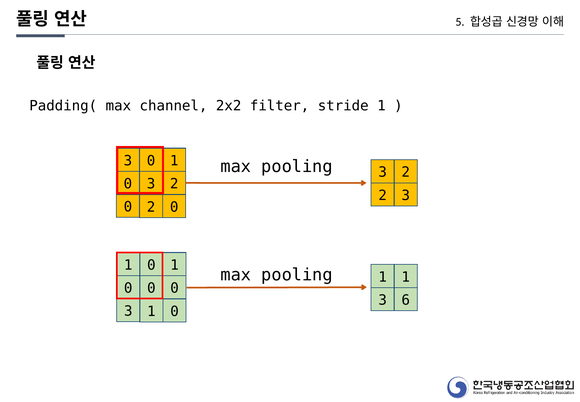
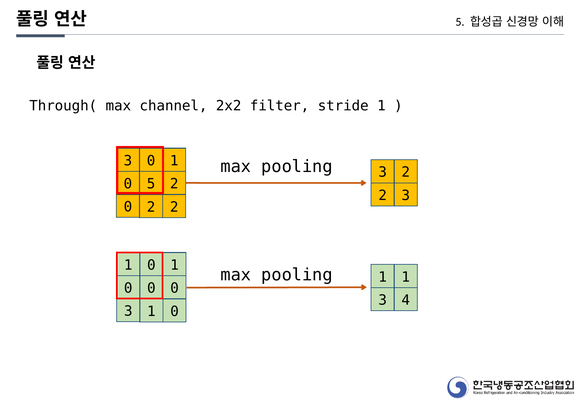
Padding(: Padding( -> Through(
3 at (151, 184): 3 -> 5
0 at (174, 207): 0 -> 2
6: 6 -> 4
